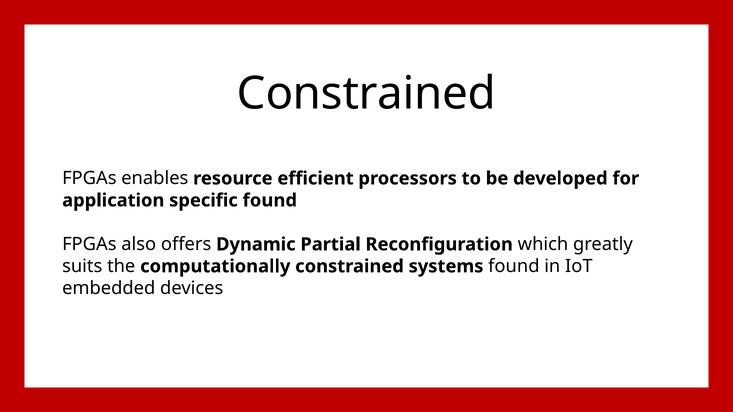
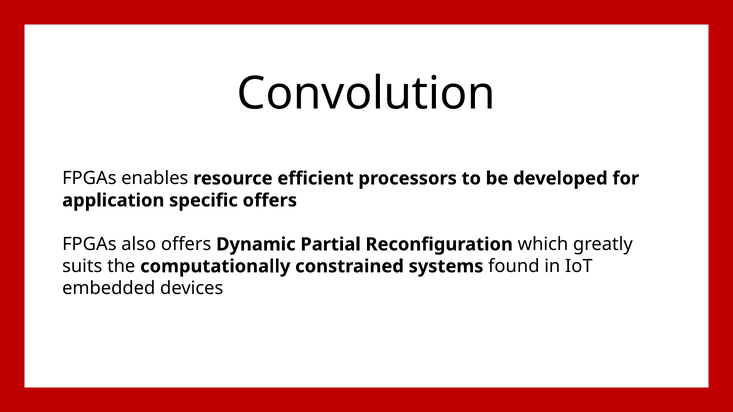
Constrained at (366, 94): Constrained -> Convolution
specific found: found -> offers
